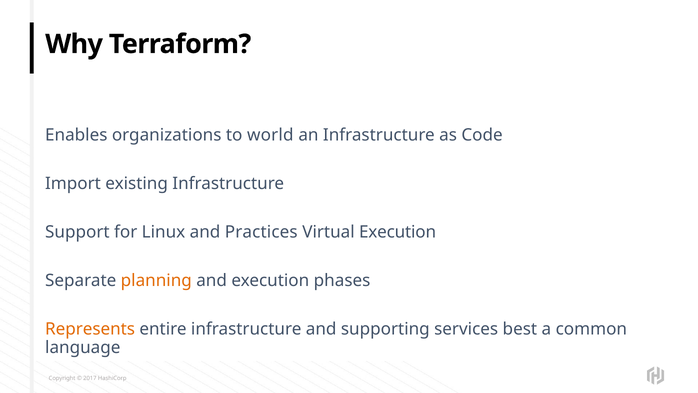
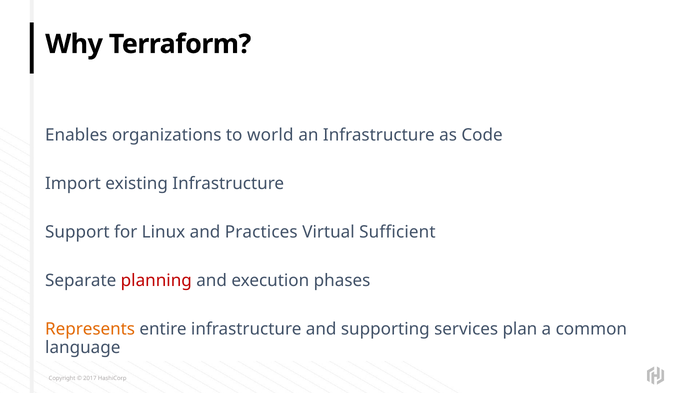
Virtual Execution: Execution -> Sufficient
planning colour: orange -> red
best: best -> plan
